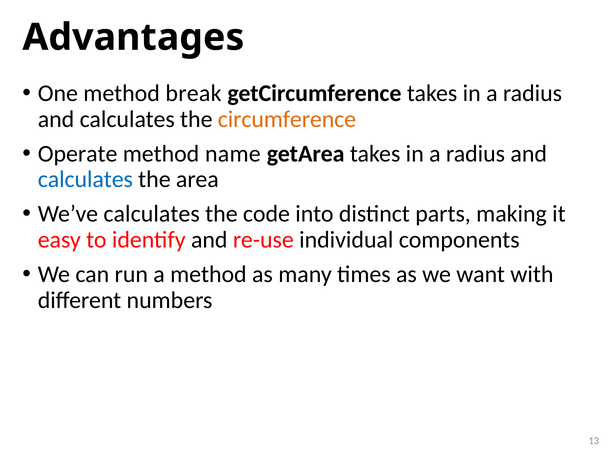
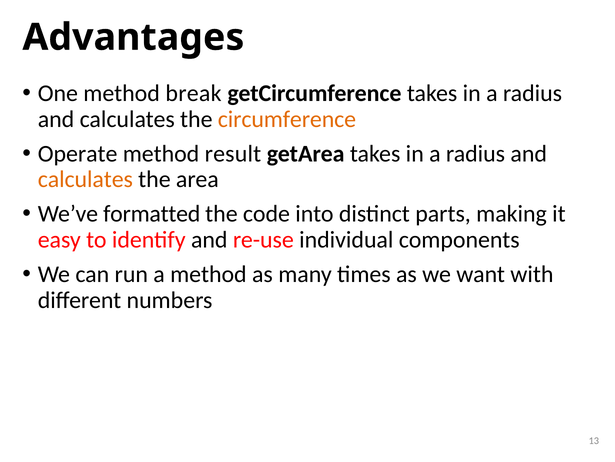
name: name -> result
calculates at (85, 179) colour: blue -> orange
We’ve calculates: calculates -> formatted
